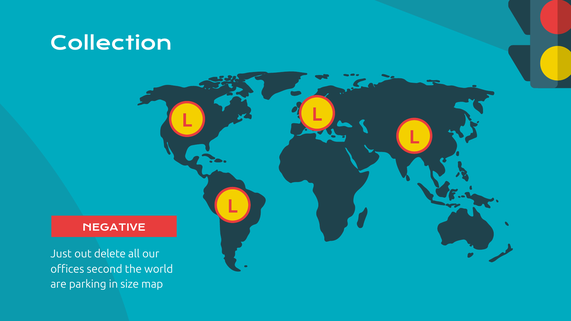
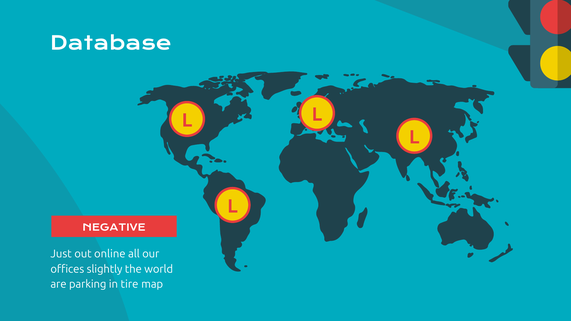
Collection: Collection -> Database
delete: delete -> online
second: second -> slightly
size: size -> tire
